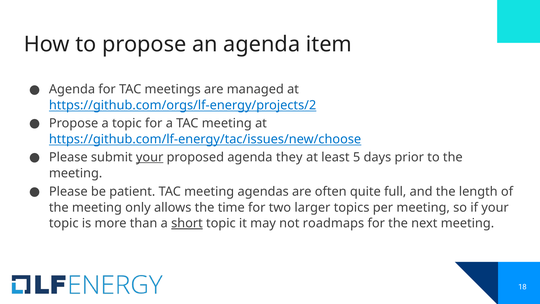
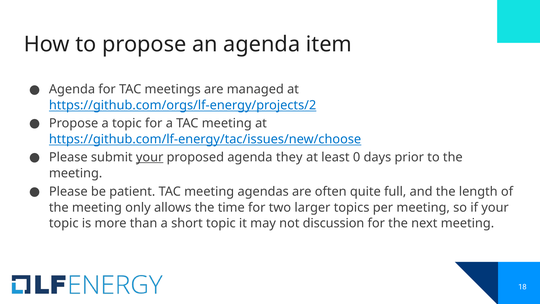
5: 5 -> 0
short underline: present -> none
roadmaps: roadmaps -> discussion
